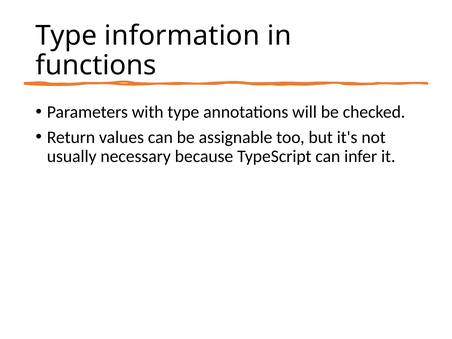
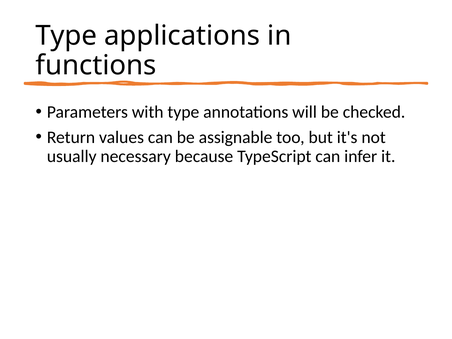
information: information -> applications
